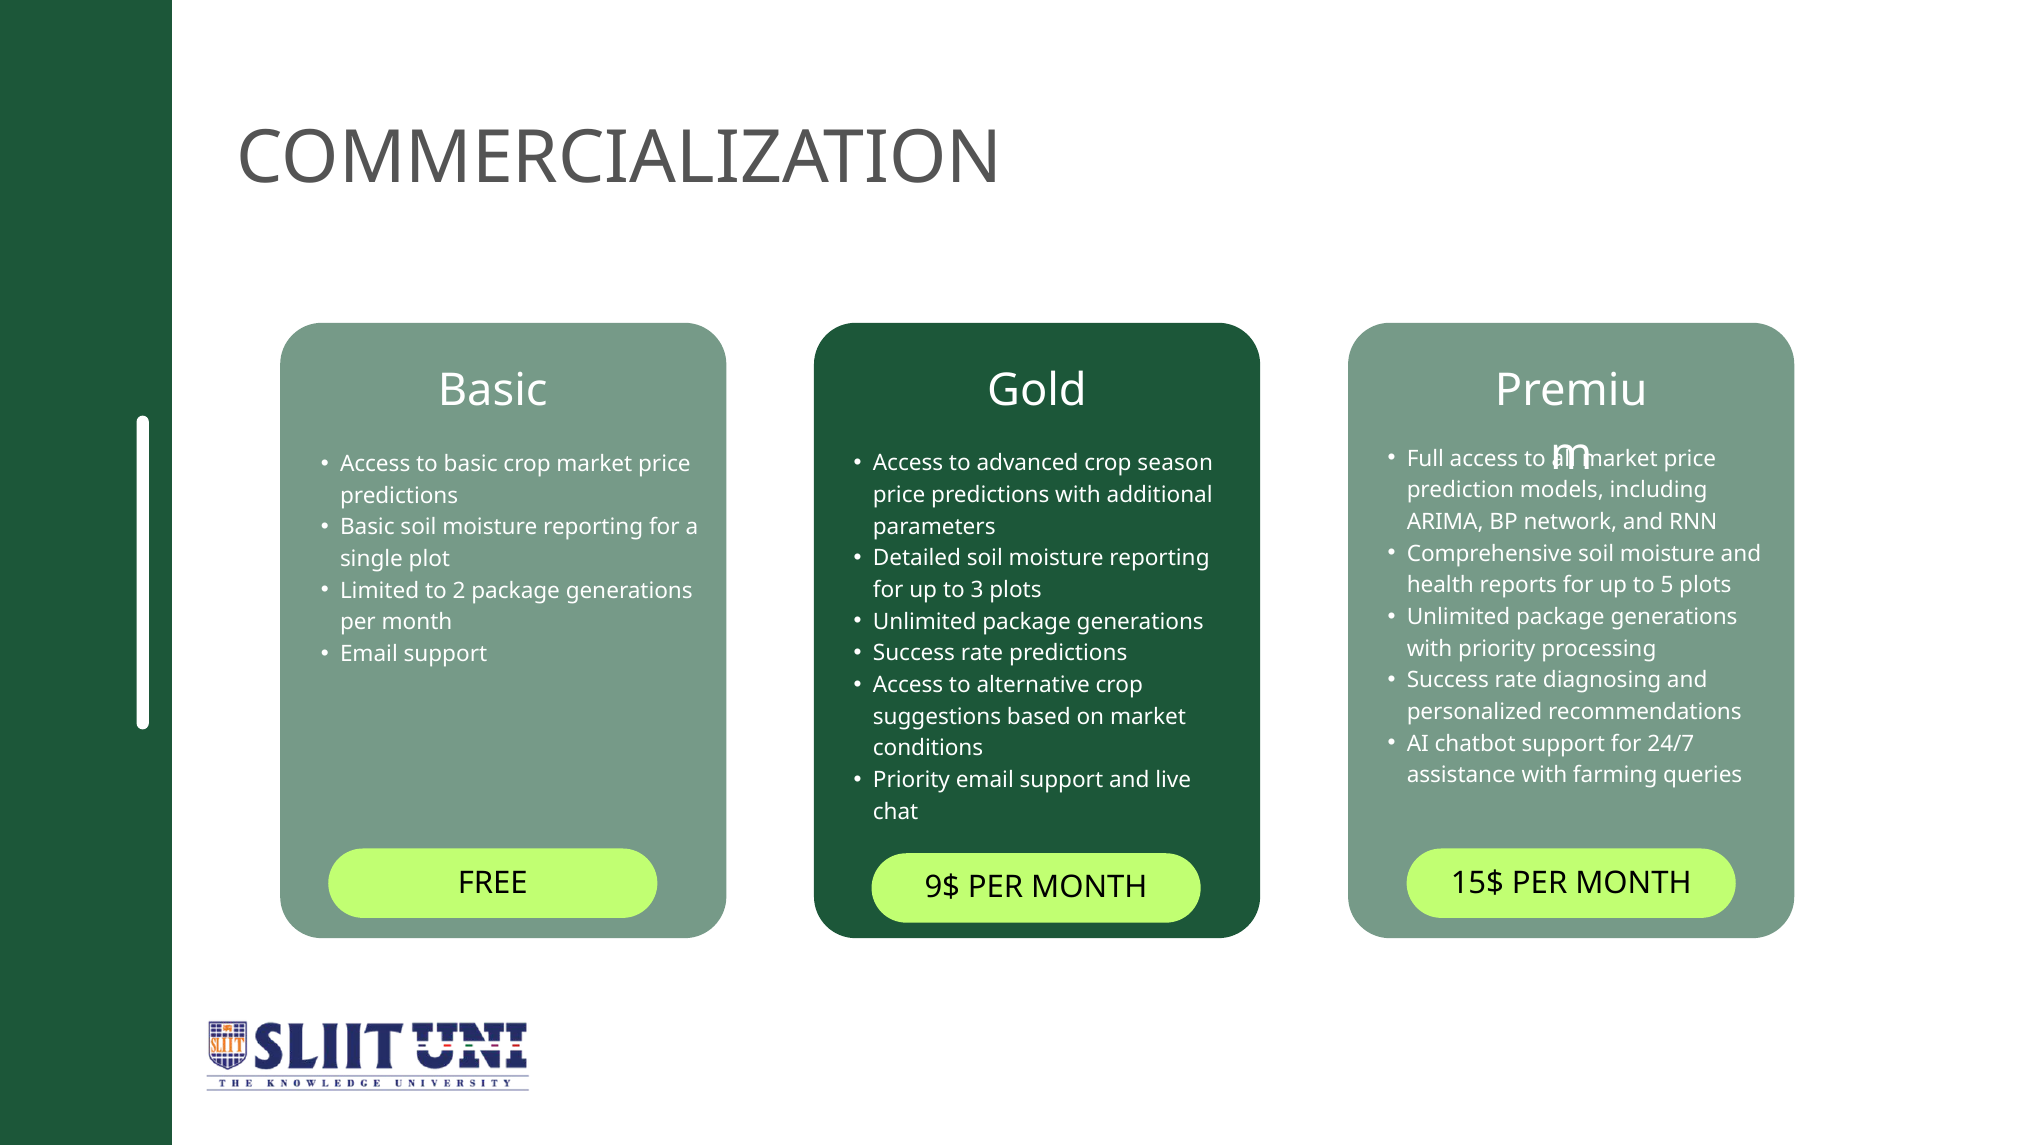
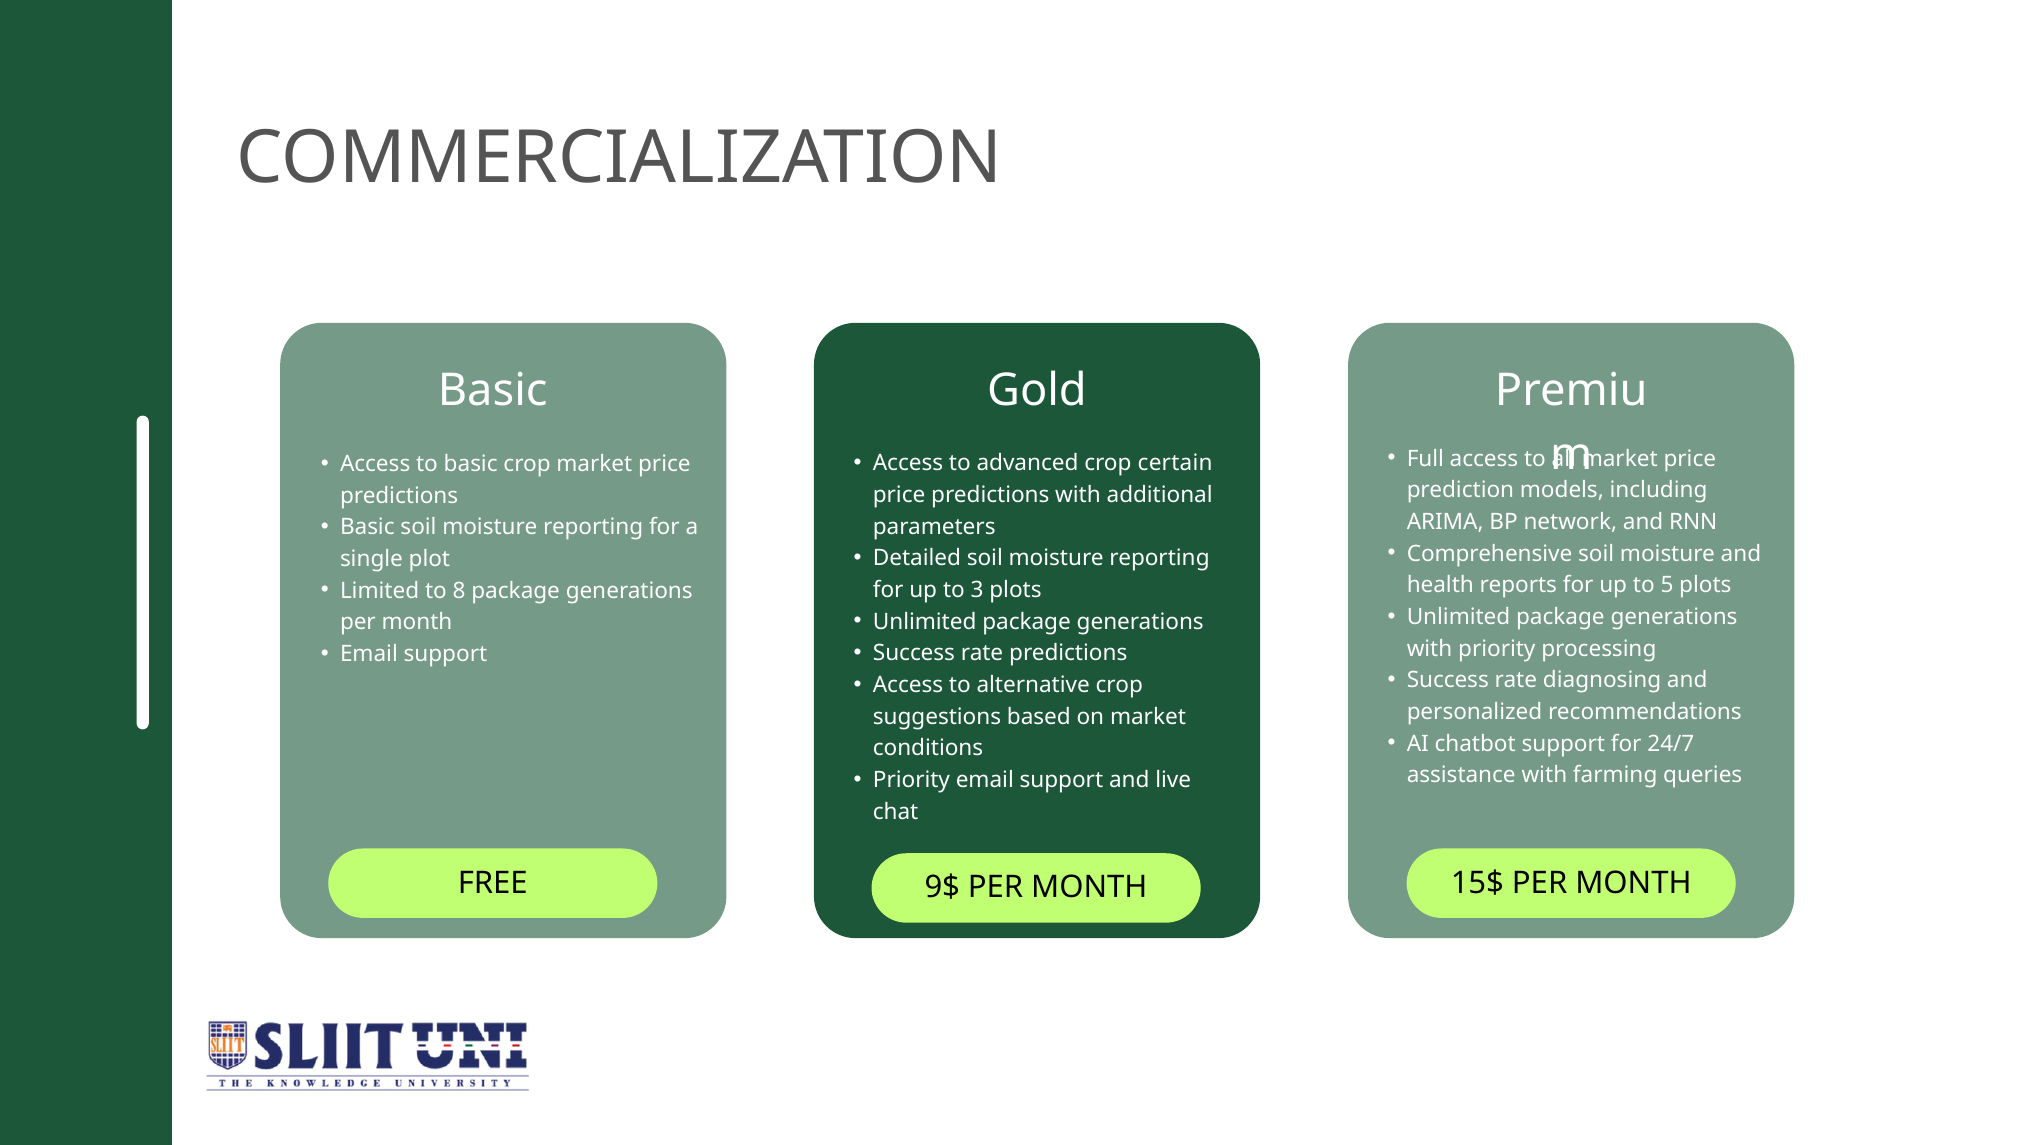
season: season -> certain
2: 2 -> 8
